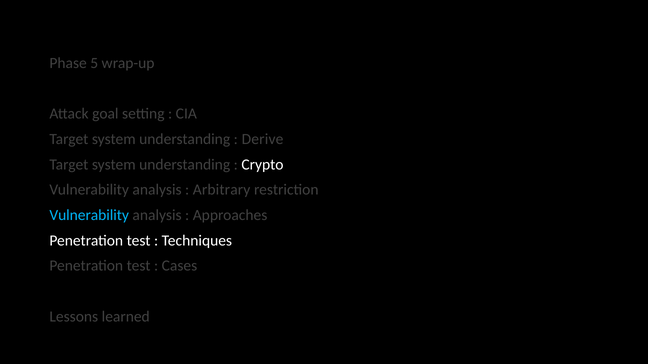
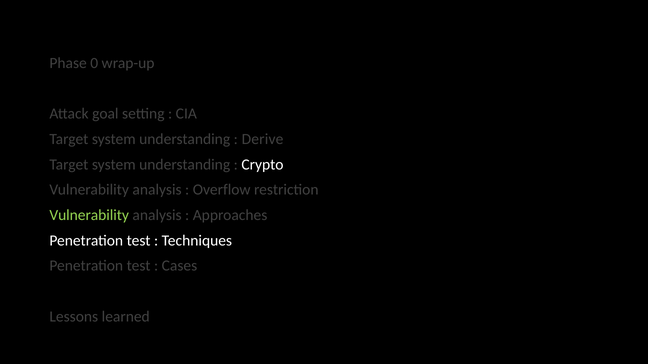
5: 5 -> 0
Arbitrary: Arbitrary -> Overflow
Vulnerability at (89, 215) colour: light blue -> light green
